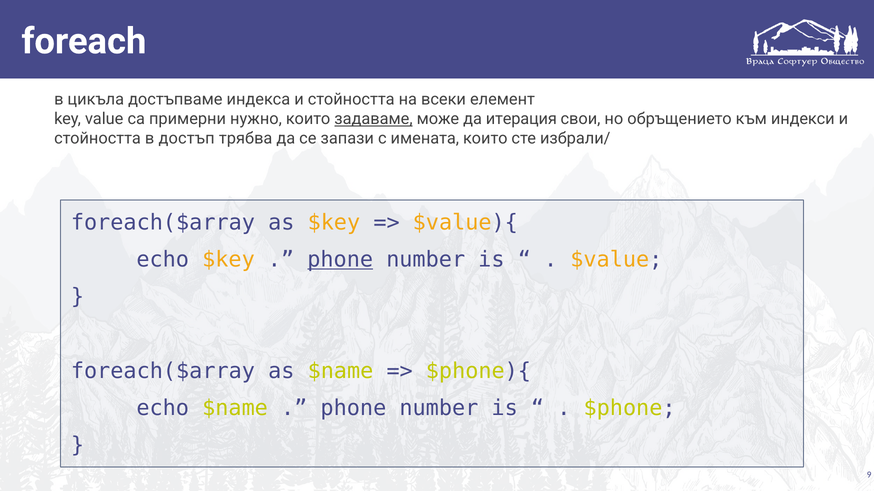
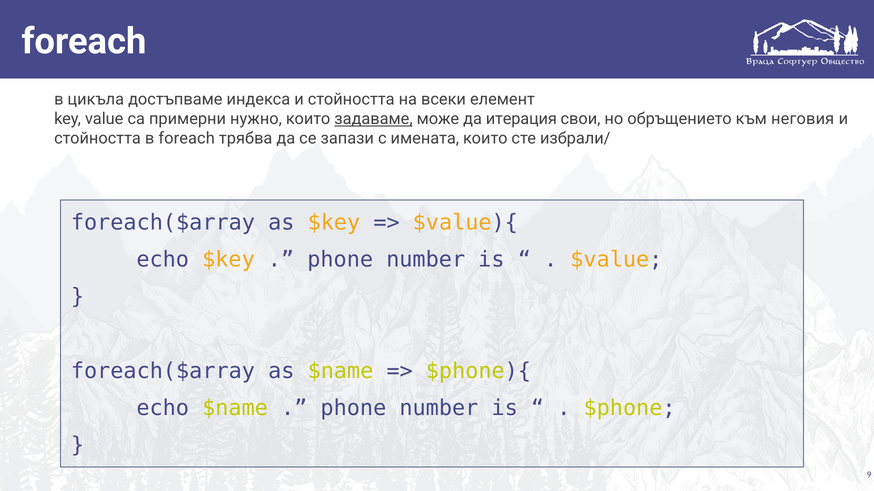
индекси: индекси -> неговия
в достъп: достъп -> foreach
phone at (340, 260) underline: present -> none
